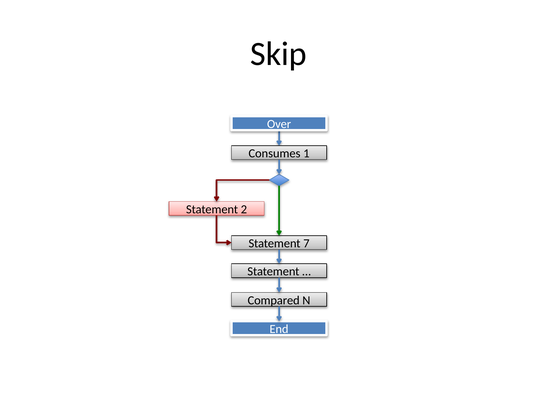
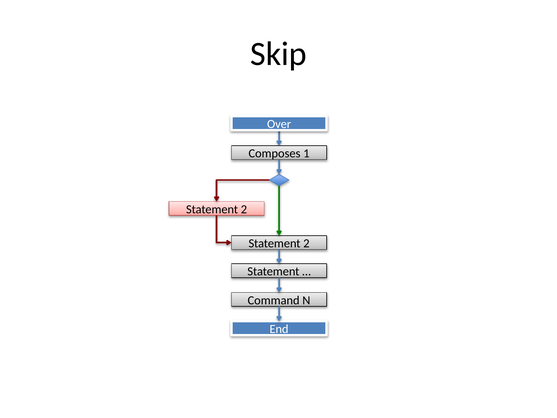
Consumes: Consumes -> Composes
7 at (306, 243): 7 -> 2
Compared: Compared -> Command
